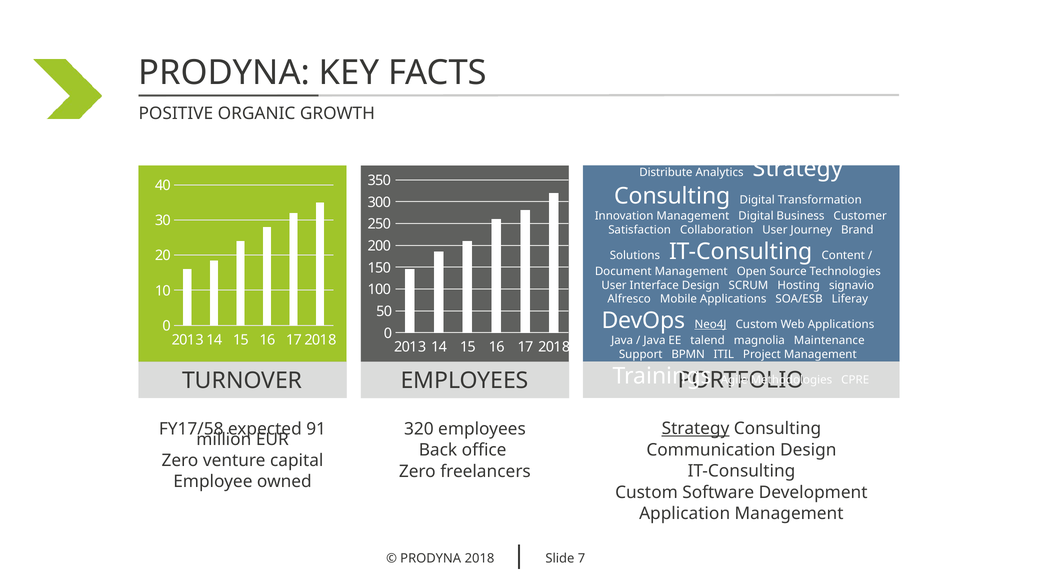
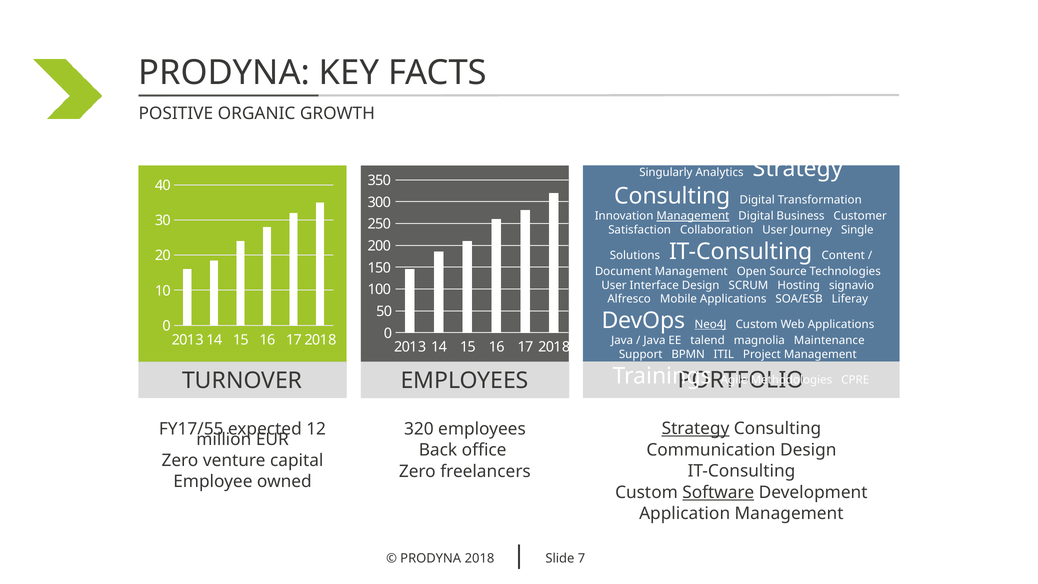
Distribute: Distribute -> Singularly
Management at (693, 216) underline: none -> present
Journey Brand: Brand -> Single
FY17/58: FY17/58 -> FY17/55
91: 91 -> 12
Software underline: none -> present
